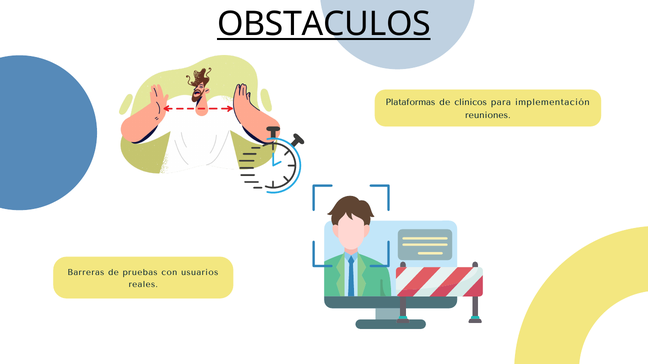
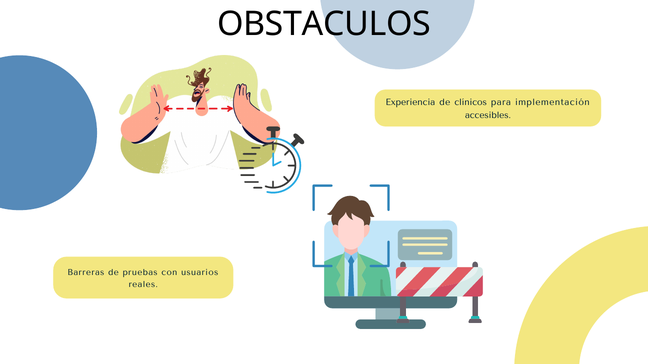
OBSTACULOS underline: present -> none
Plataformas: Plataformas -> Experiencia
reuniones: reuniones -> accesibles
